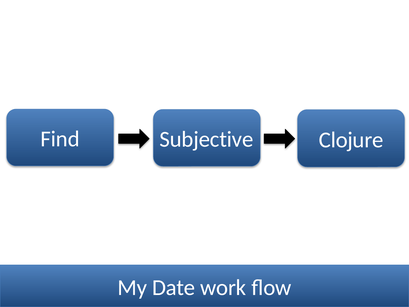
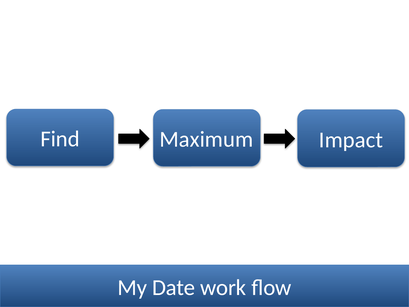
Clojure: Clojure -> Impact
Subjective: Subjective -> Maximum
